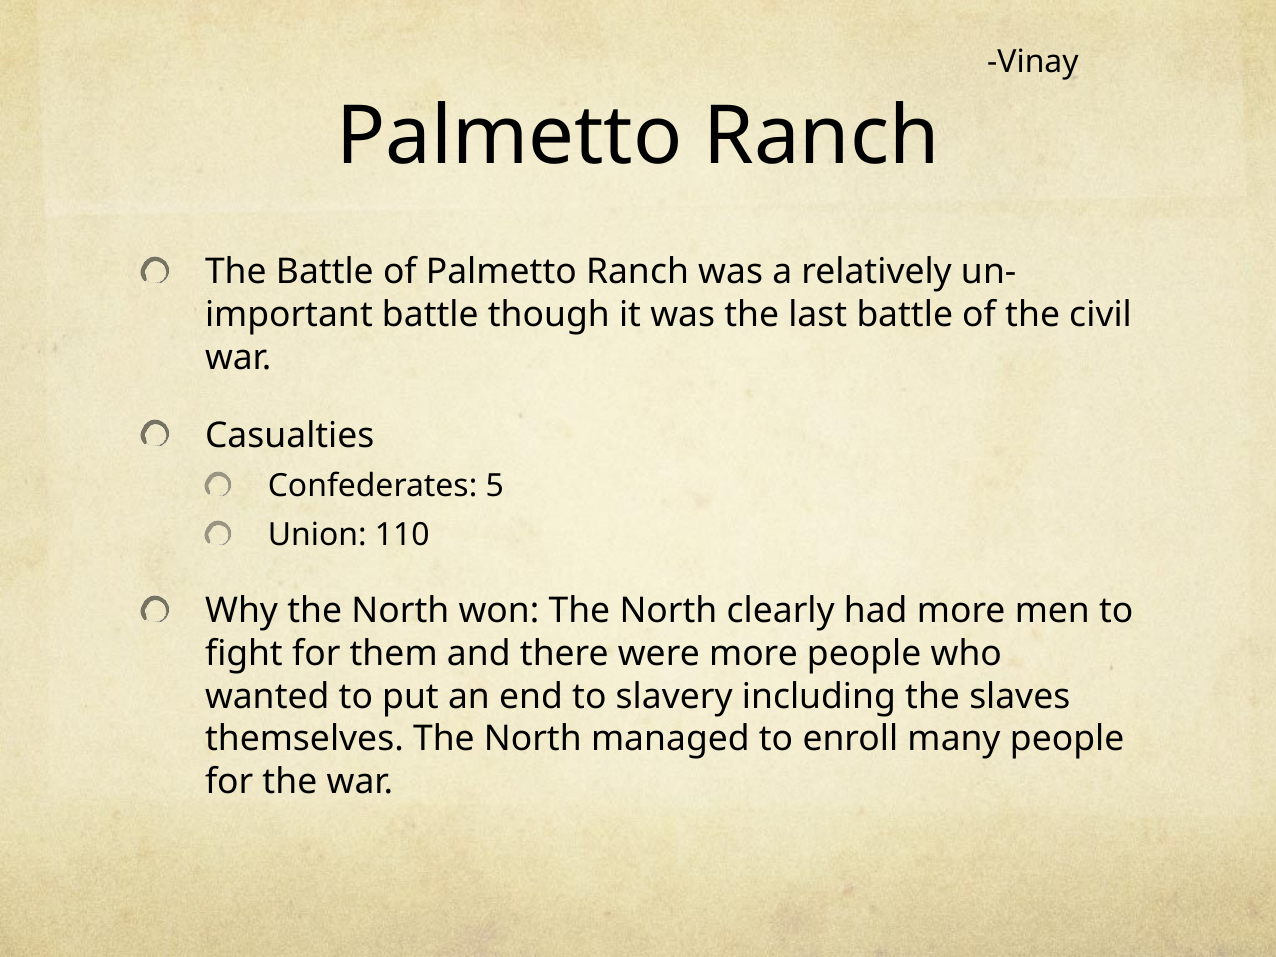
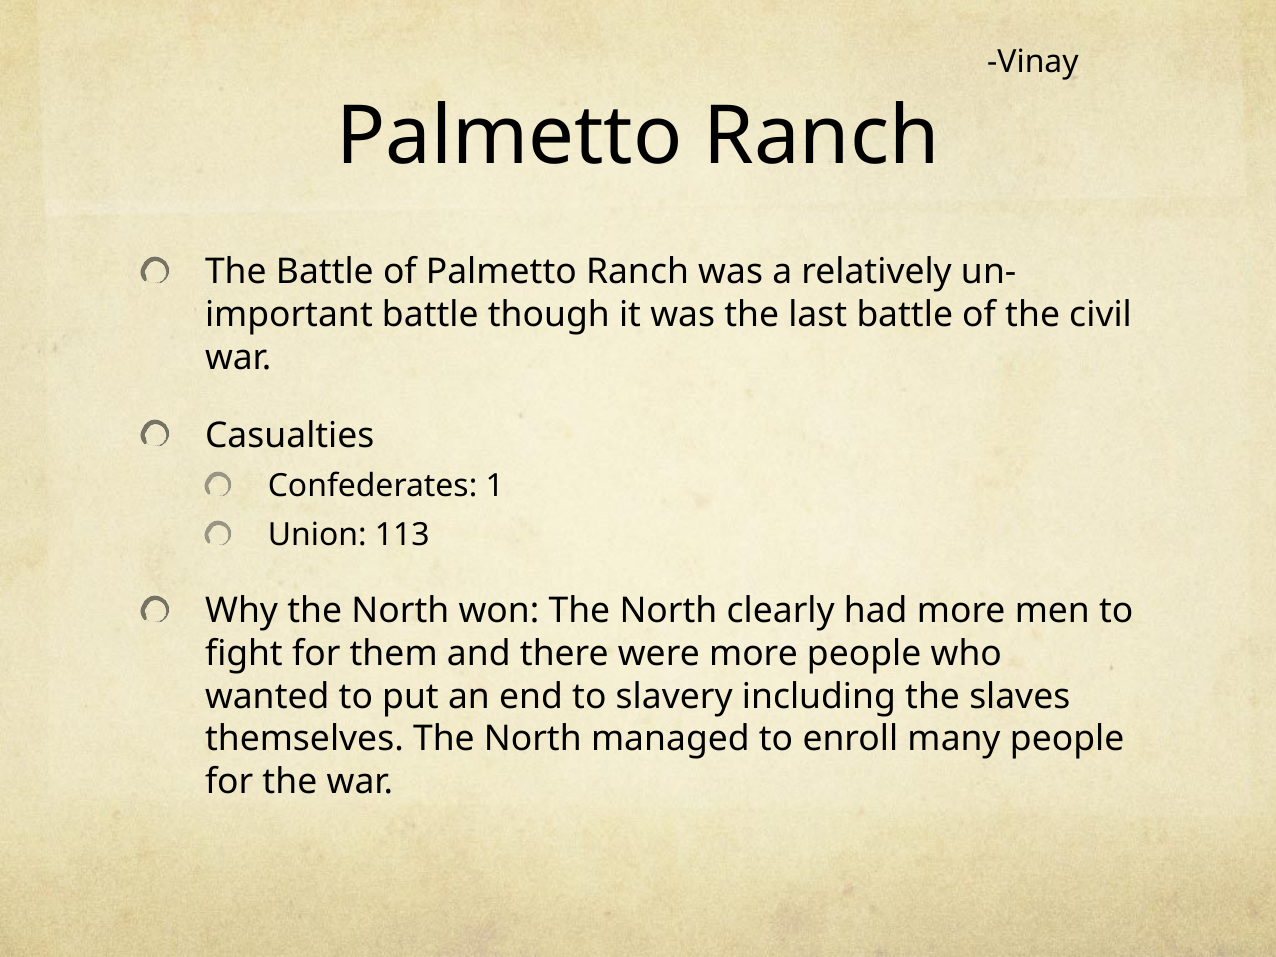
5: 5 -> 1
110: 110 -> 113
